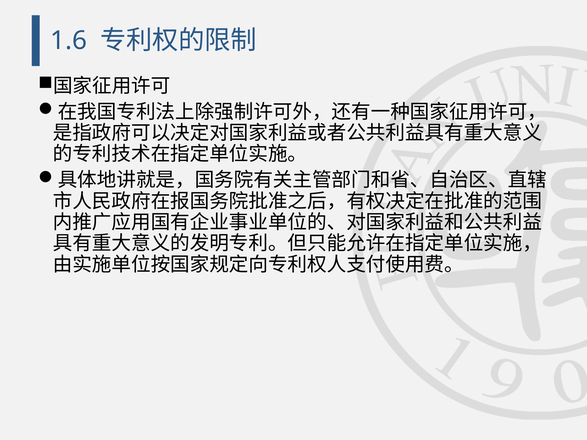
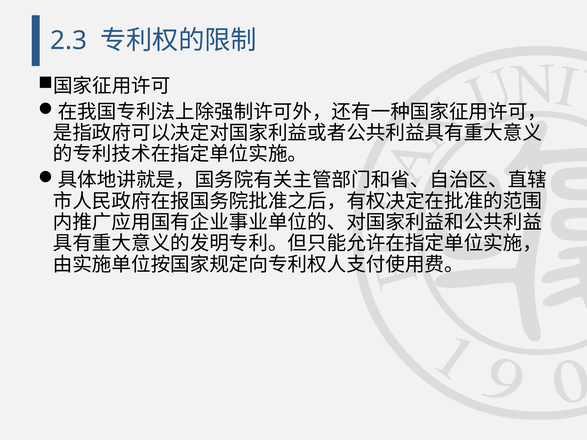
1.6: 1.6 -> 2.3
